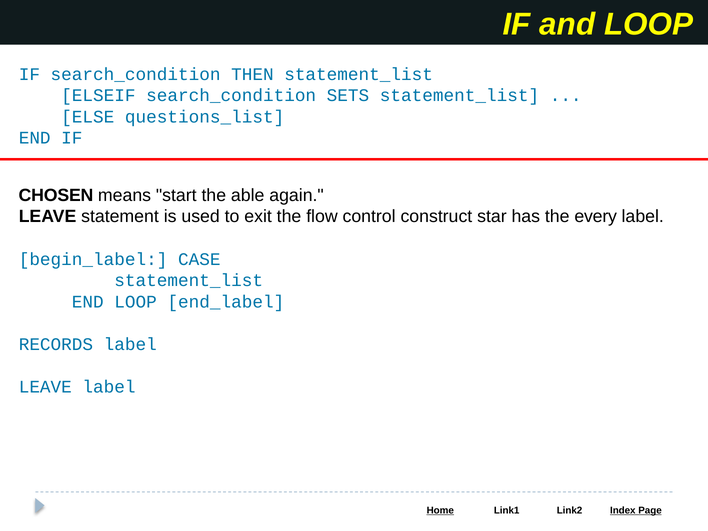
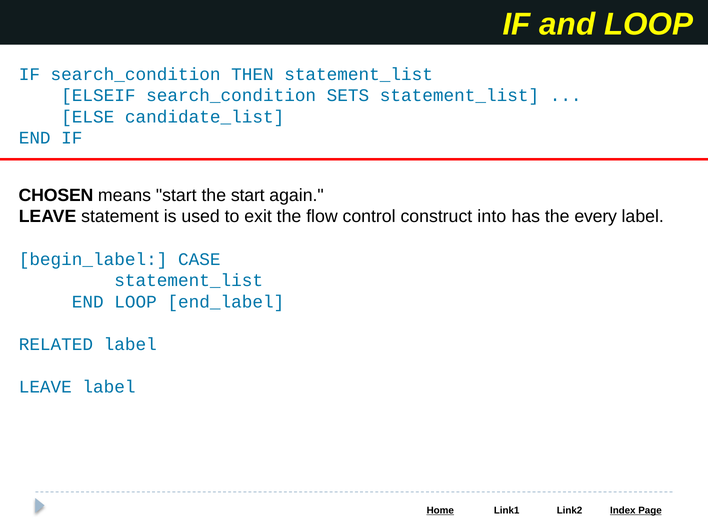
questions_list: questions_list -> candidate_list
the able: able -> start
star: star -> into
RECORDS: RECORDS -> RELATED
